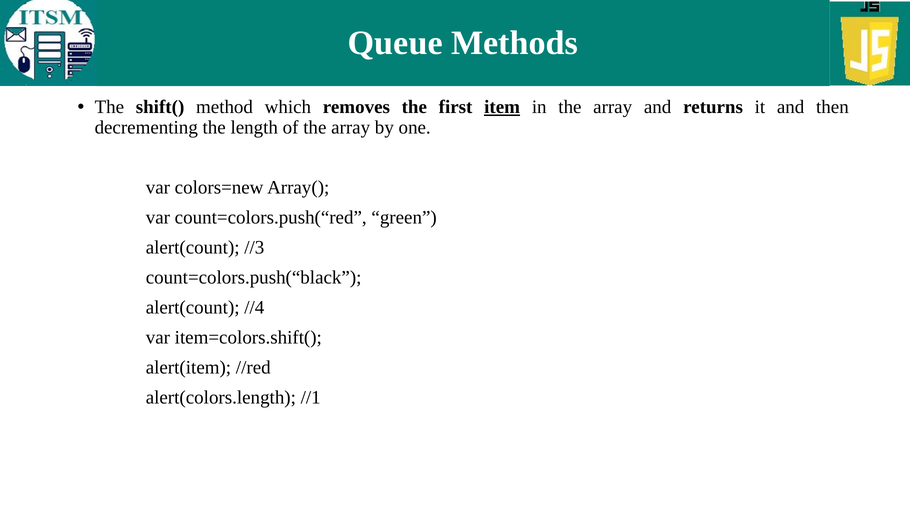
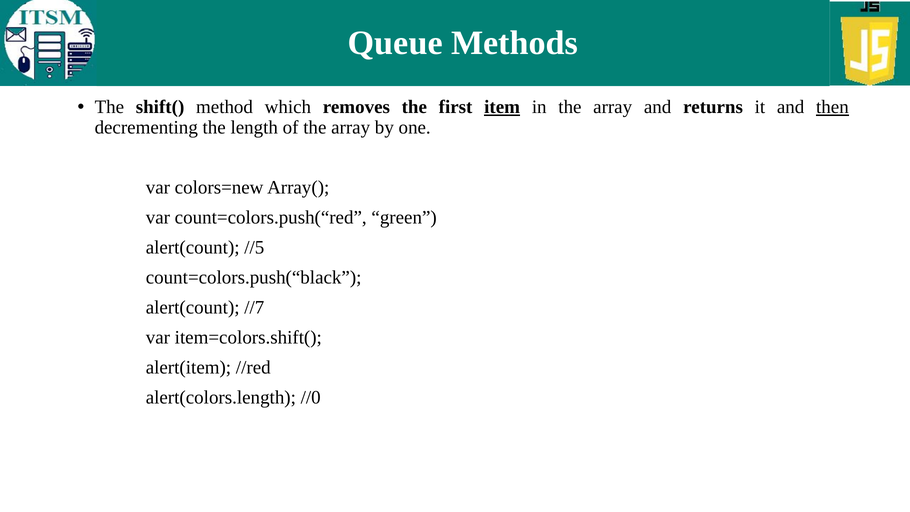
then underline: none -> present
//3: //3 -> //5
//4: //4 -> //7
//1: //1 -> //0
